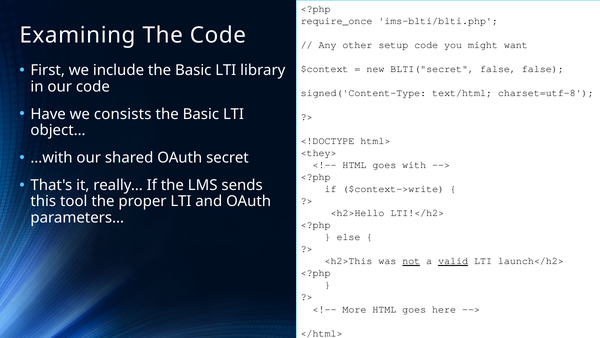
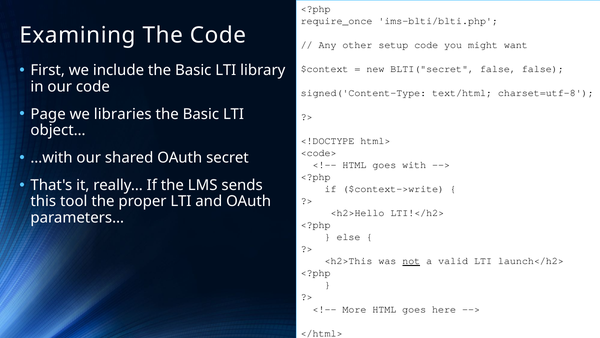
Have: Have -> Page
consists: consists -> libraries
<they>: <they> -> <code>
valid underline: present -> none
